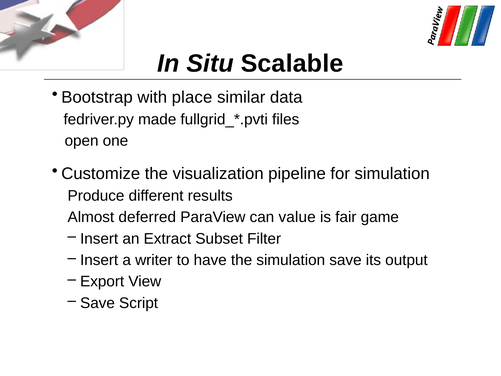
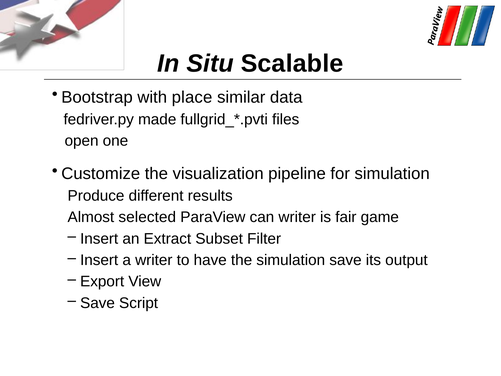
deferred: deferred -> selected
can value: value -> writer
